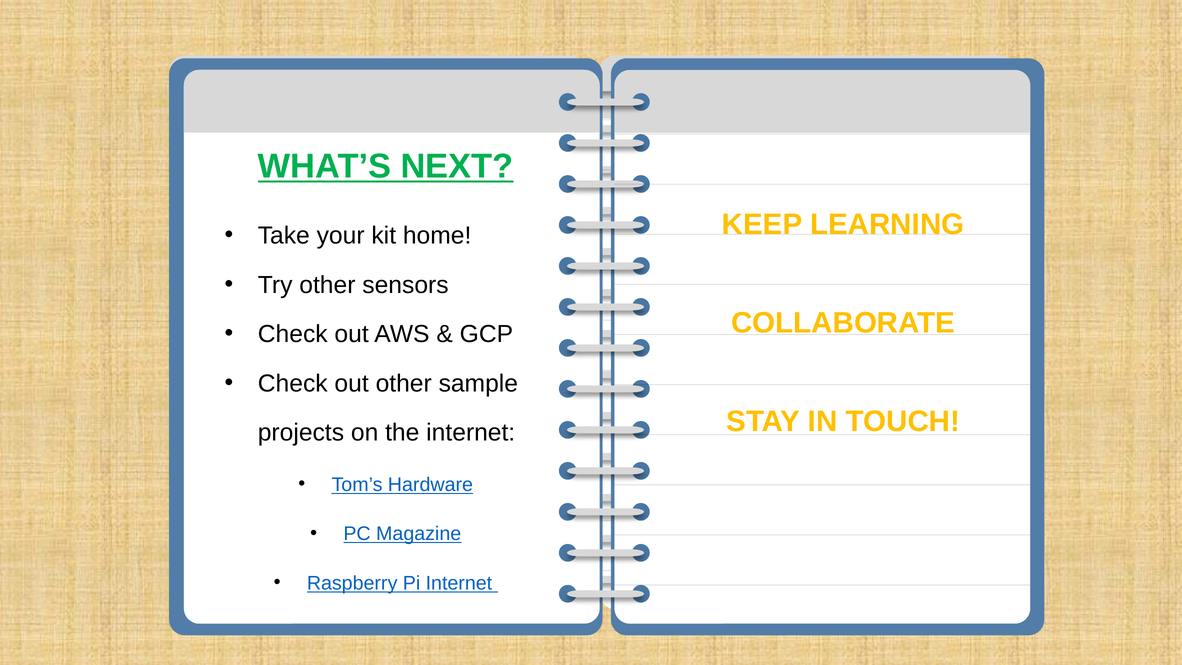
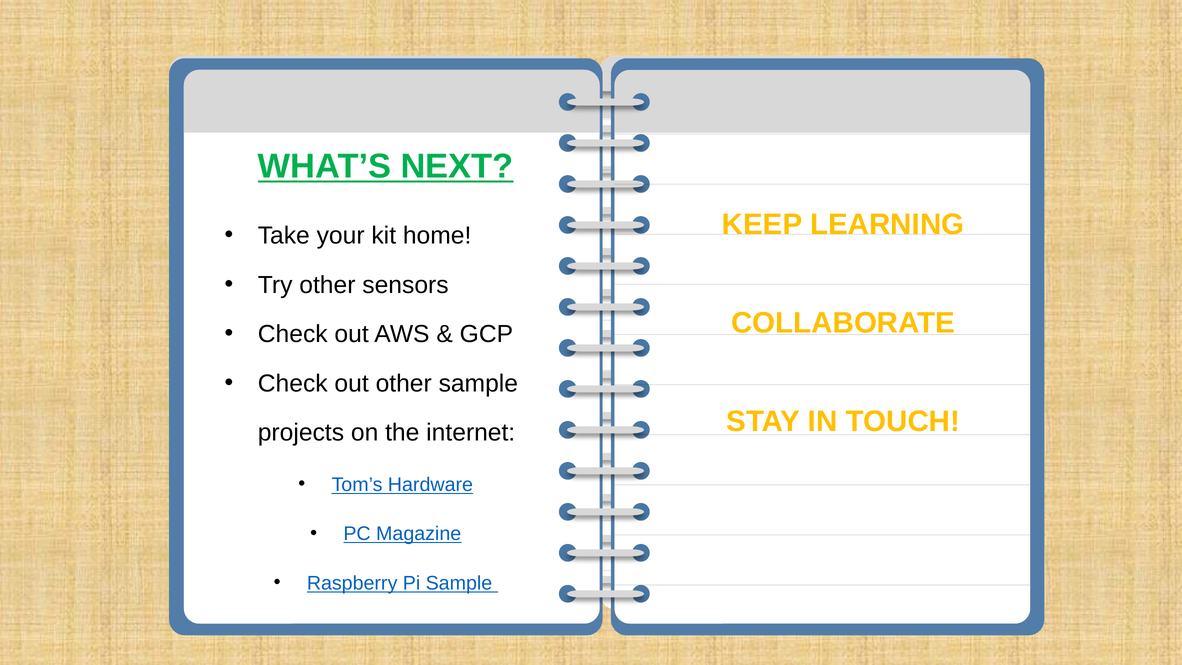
Pi Internet: Internet -> Sample
